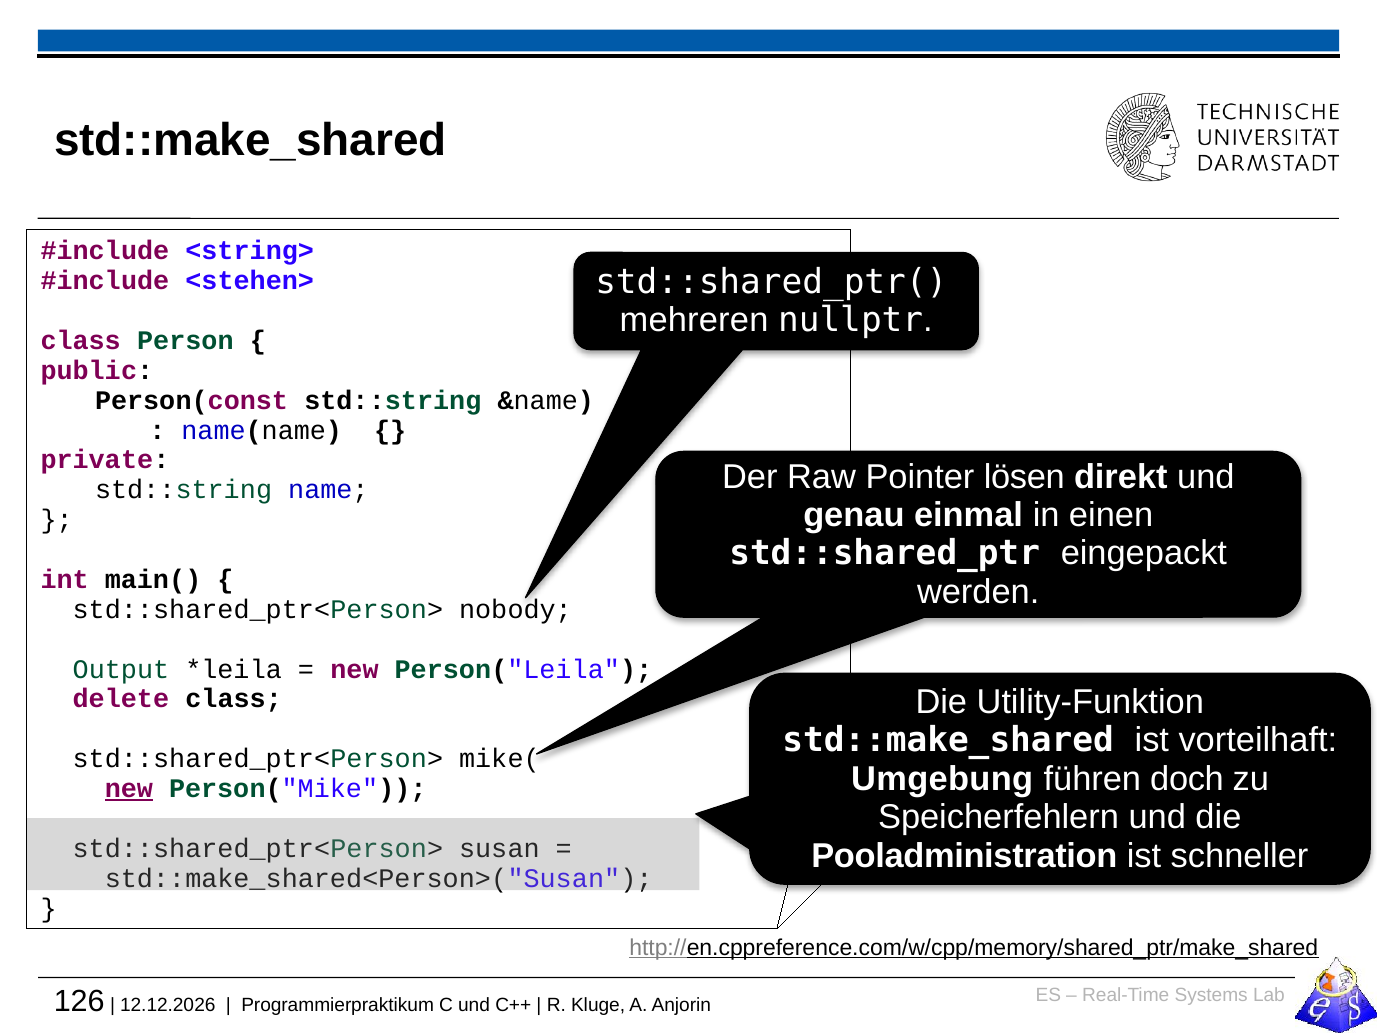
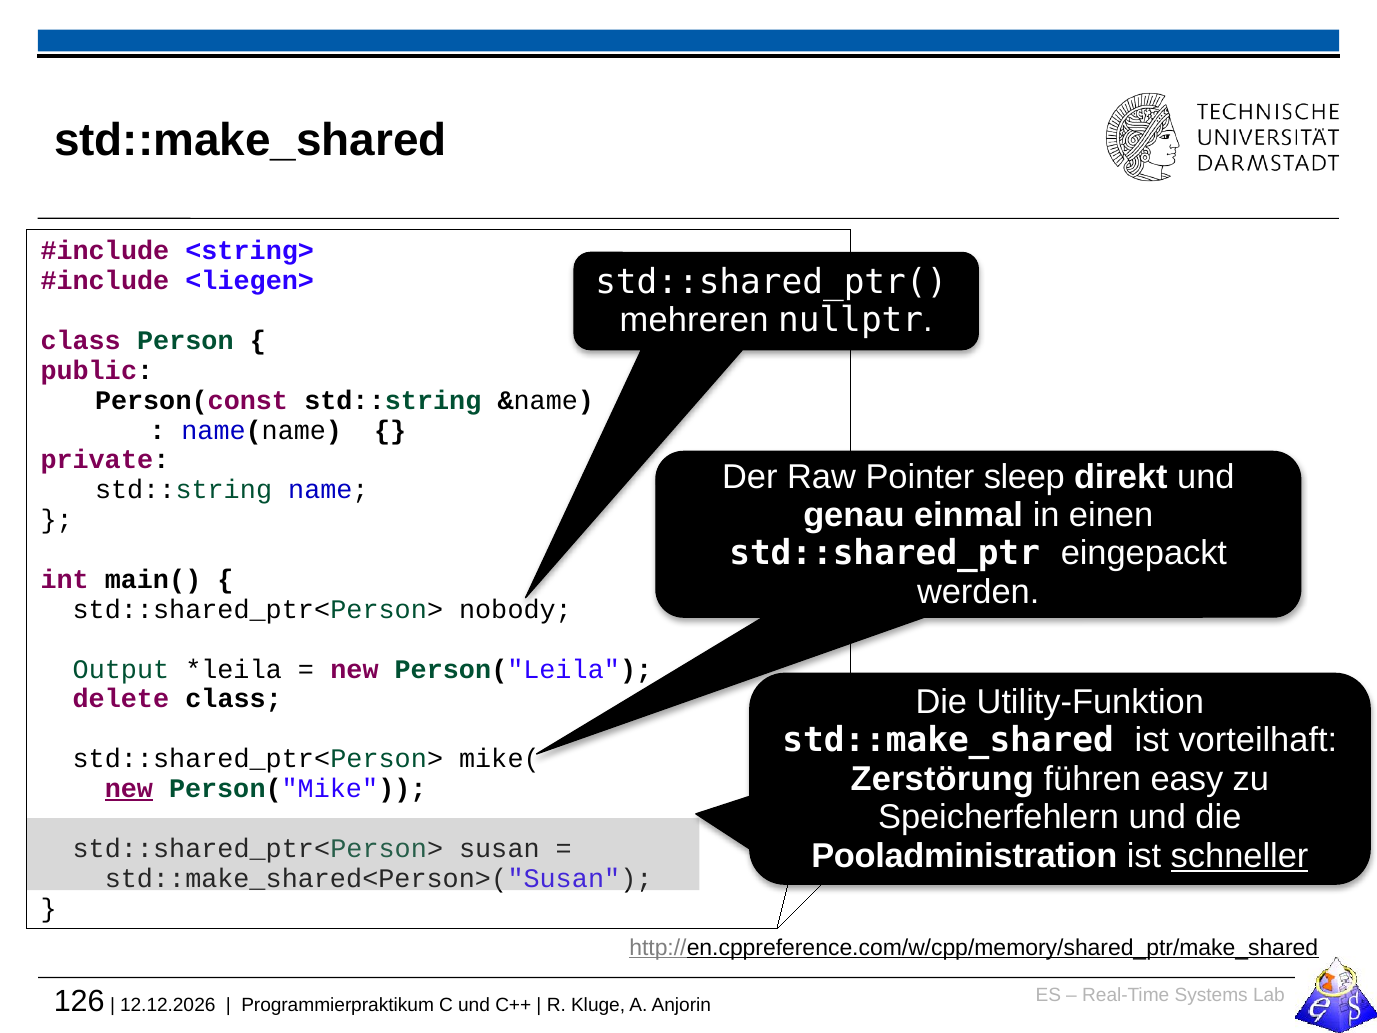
<stehen>: <stehen> -> <liegen>
lösen: lösen -> sleep
Umgebung: Umgebung -> Zerstörung
doch: doch -> easy
schneller underline: none -> present
